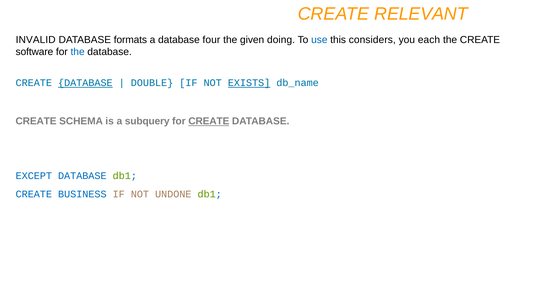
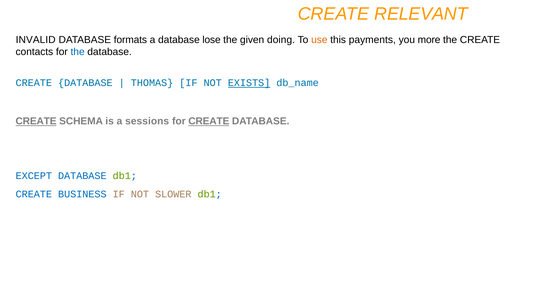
four: four -> lose
use colour: blue -> orange
considers: considers -> payments
each: each -> more
software: software -> contacts
DATABASE at (85, 83) underline: present -> none
DOUBLE: DOUBLE -> THOMAS
CREATE at (36, 121) underline: none -> present
subquery: subquery -> sessions
UNDONE: UNDONE -> SLOWER
